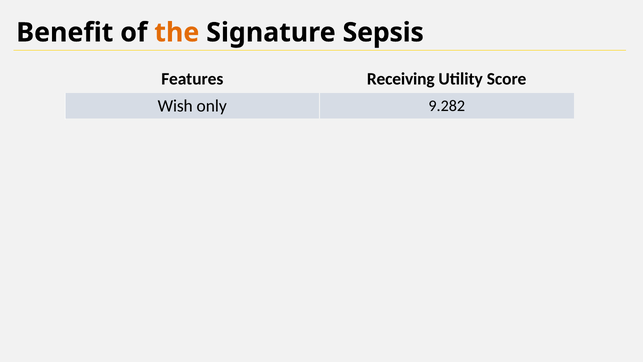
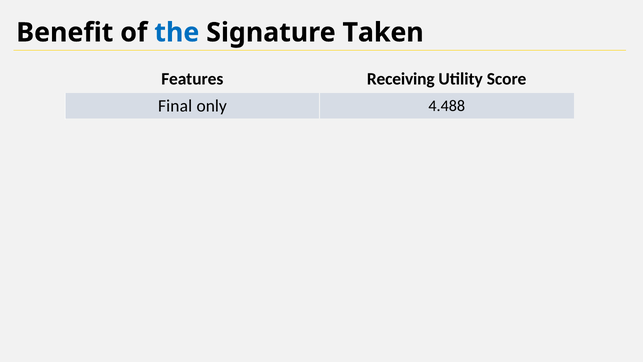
the colour: orange -> blue
Sepsis: Sepsis -> Taken
Wish: Wish -> Final
9.282: 9.282 -> 4.488
